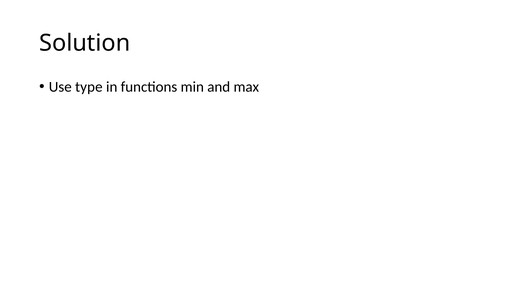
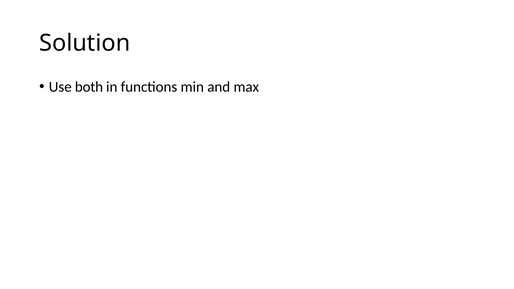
type: type -> both
